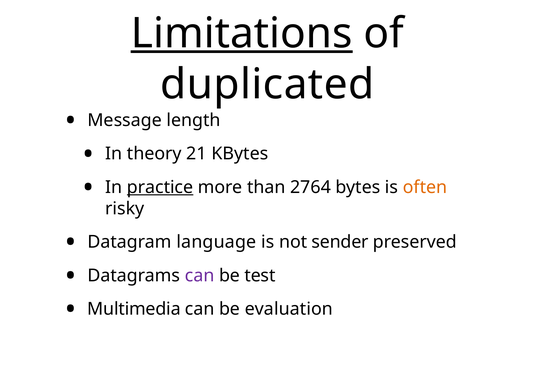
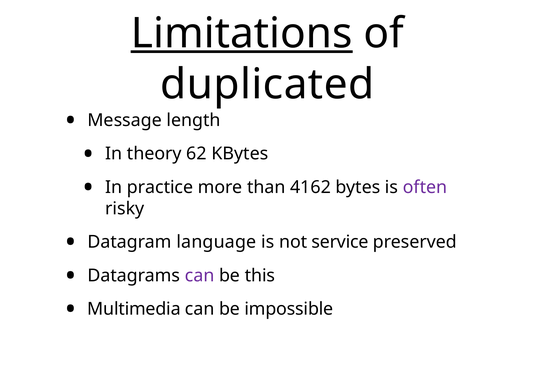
21: 21 -> 62
practice underline: present -> none
2764: 2764 -> 4162
often colour: orange -> purple
sender: sender -> service
test: test -> this
evaluation: evaluation -> impossible
